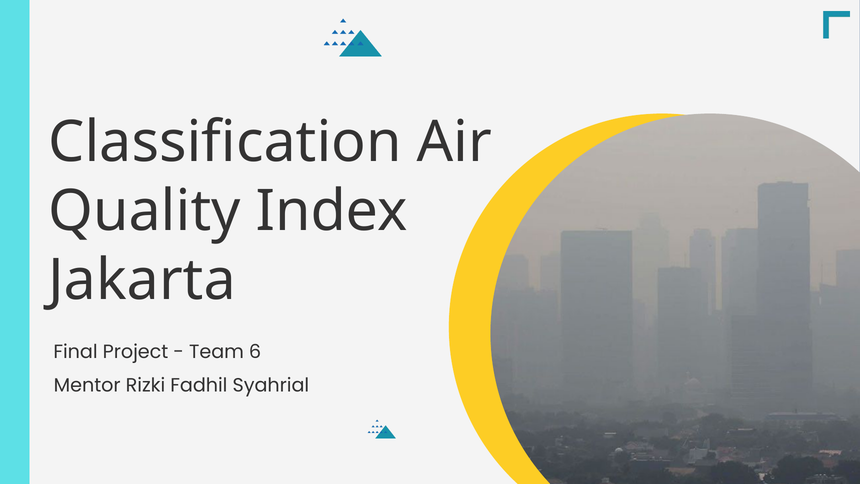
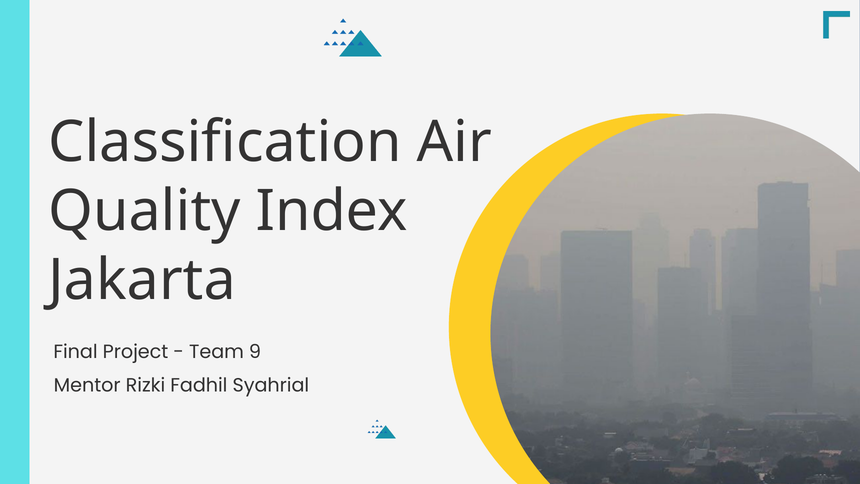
6: 6 -> 9
